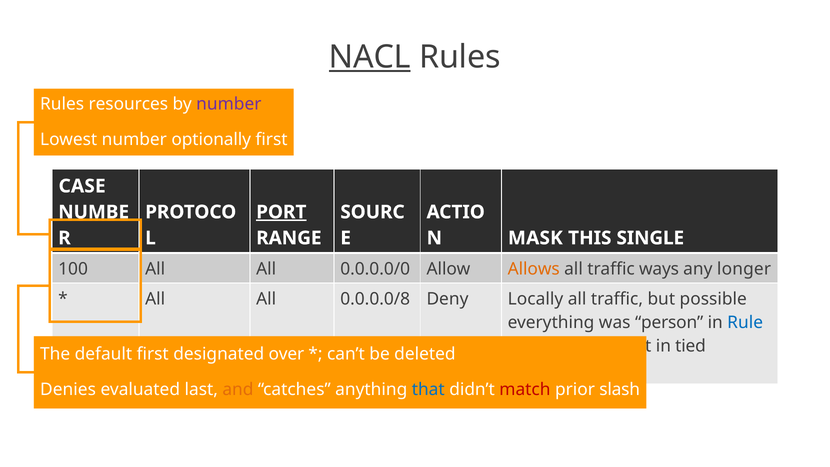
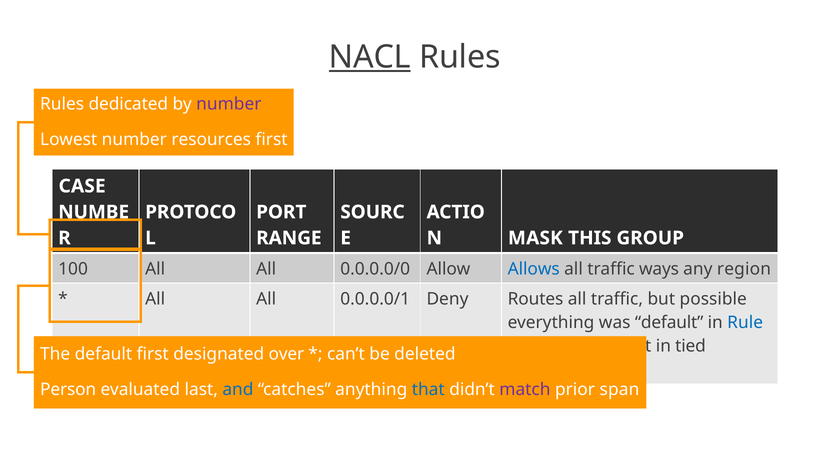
resources: resources -> dedicated
optionally: optionally -> resources
PORT underline: present -> none
SINGLE: SINGLE -> GROUP
Allows colour: orange -> blue
longer: longer -> region
0.0.0.0/8: 0.0.0.0/8 -> 0.0.0.0/1
Locally: Locally -> Routes
was person: person -> default
Denies: Denies -> Person
and colour: orange -> blue
match colour: red -> purple
slash: slash -> span
